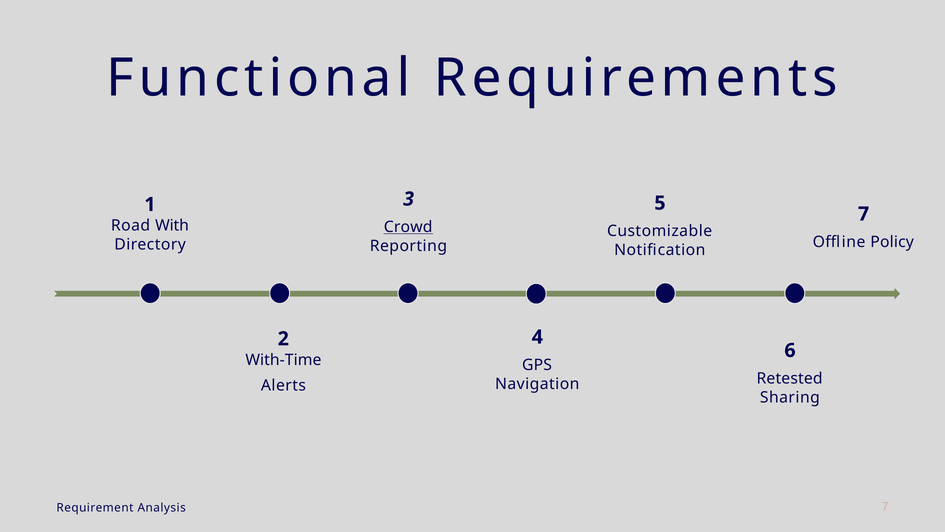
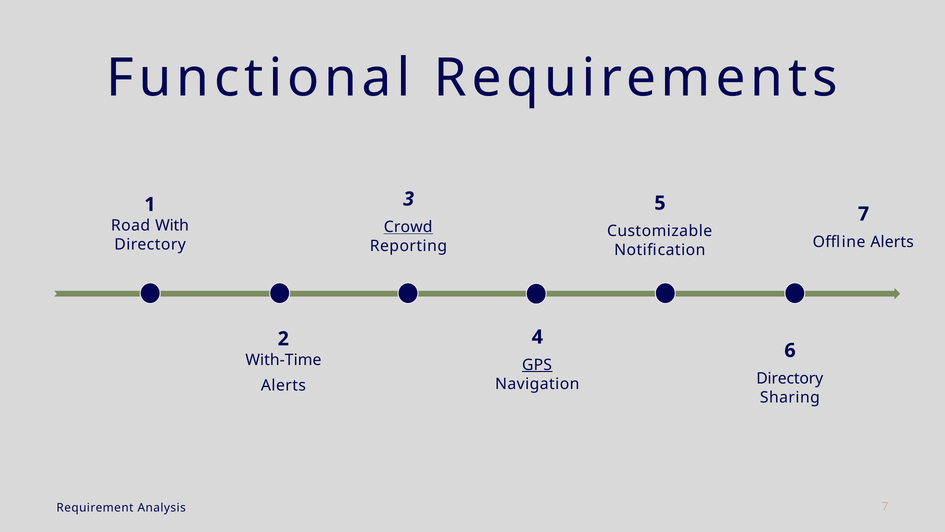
Offline Policy: Policy -> Alerts
GPS underline: none -> present
Retested at (790, 378): Retested -> Directory
